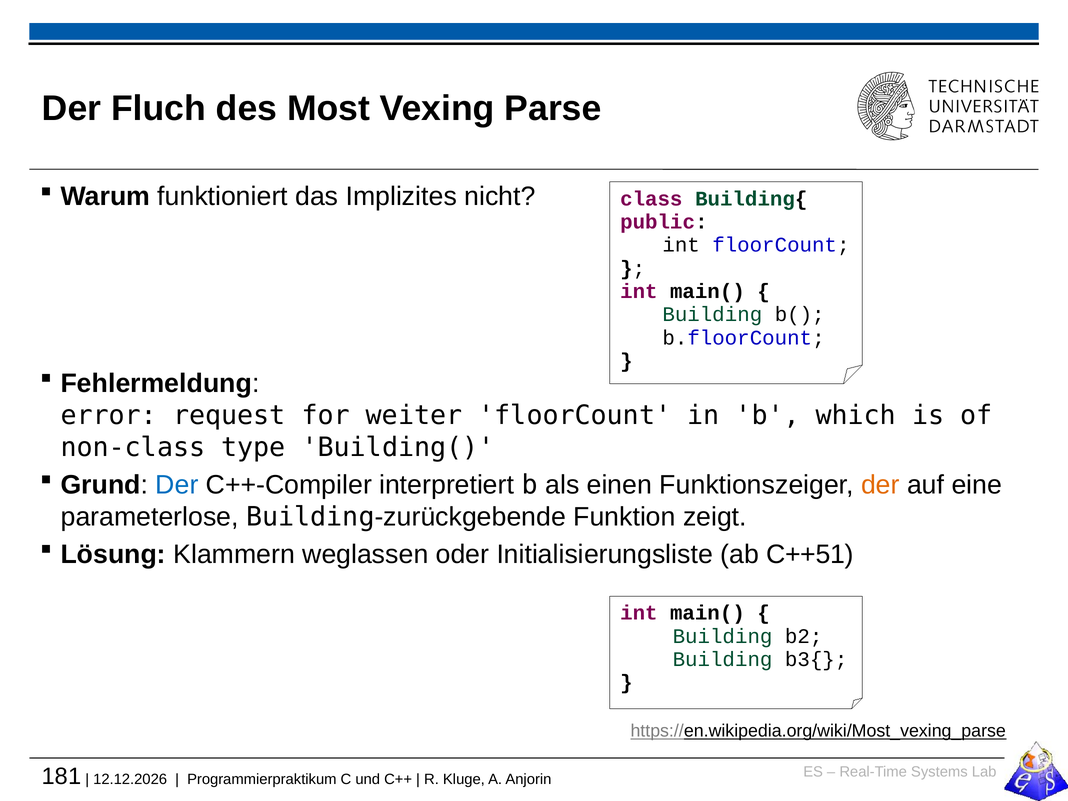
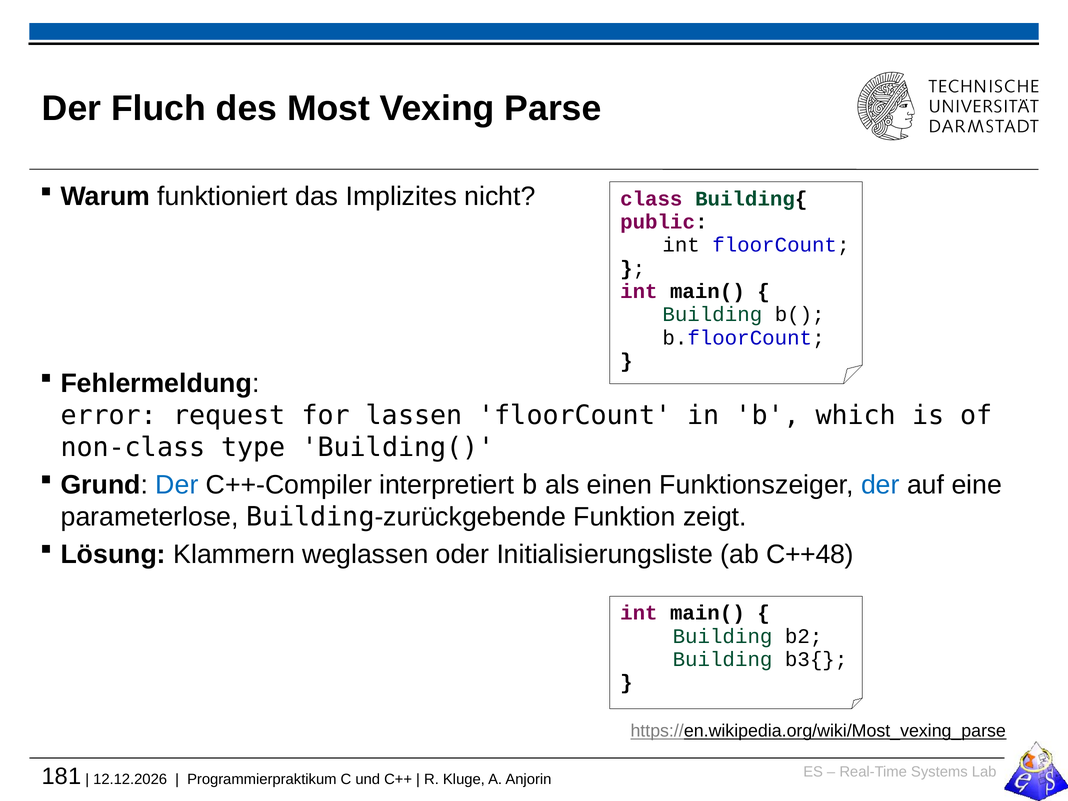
weiter: weiter -> lassen
der at (880, 485) colour: orange -> blue
C++51: C++51 -> C++48
